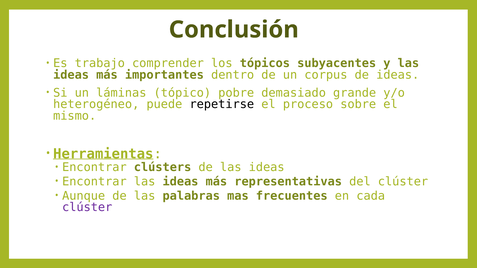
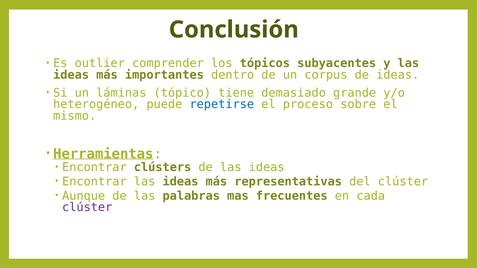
trabajo: trabajo -> outlier
pobre: pobre -> tiene
repetirse colour: black -> blue
